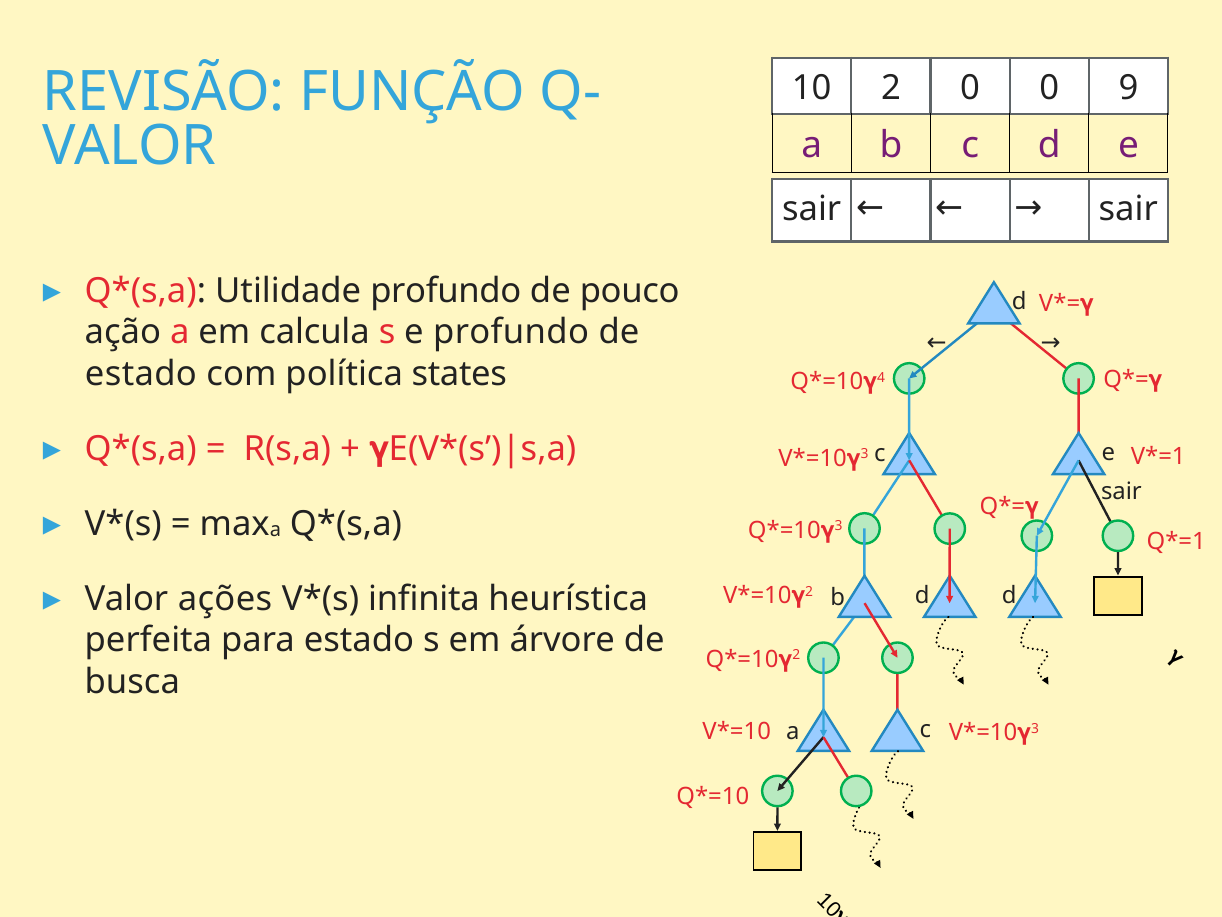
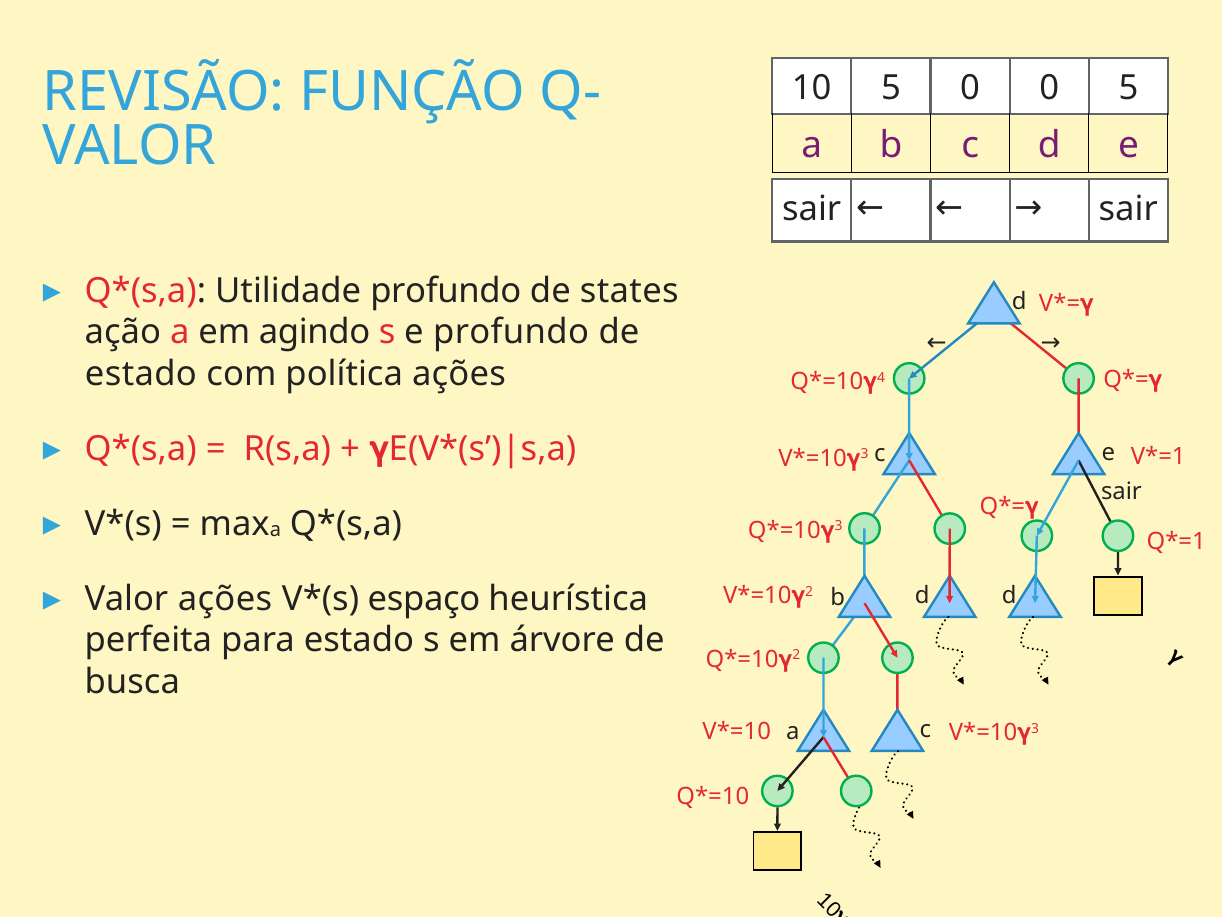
10 2: 2 -> 5
0 9: 9 -> 5
pouco: pouco -> states
calcula: calcula -> agindo
política states: states -> ações
infinita: infinita -> espaço
